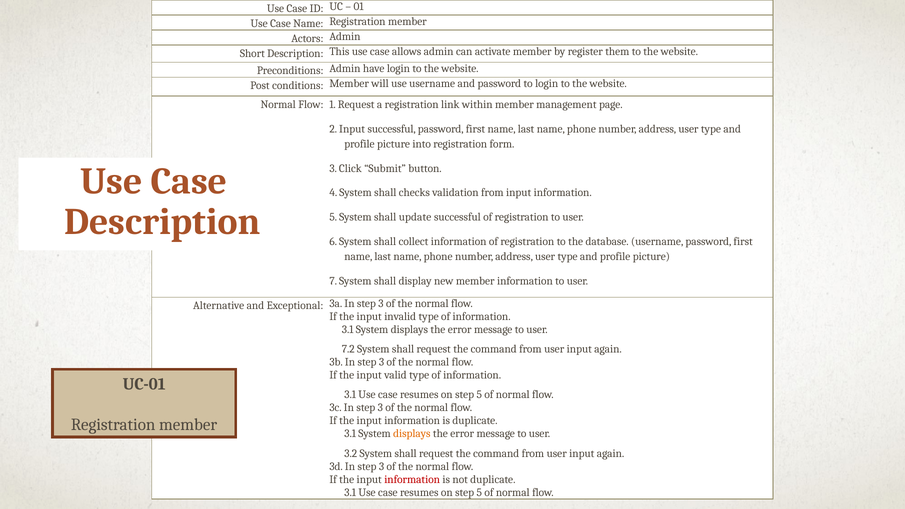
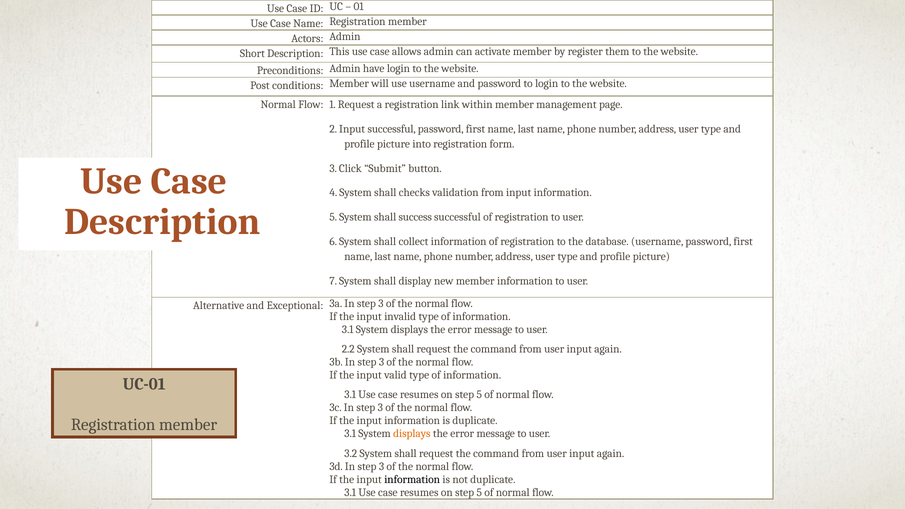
update: update -> success
7.2: 7.2 -> 2.2
information at (412, 479) colour: red -> black
